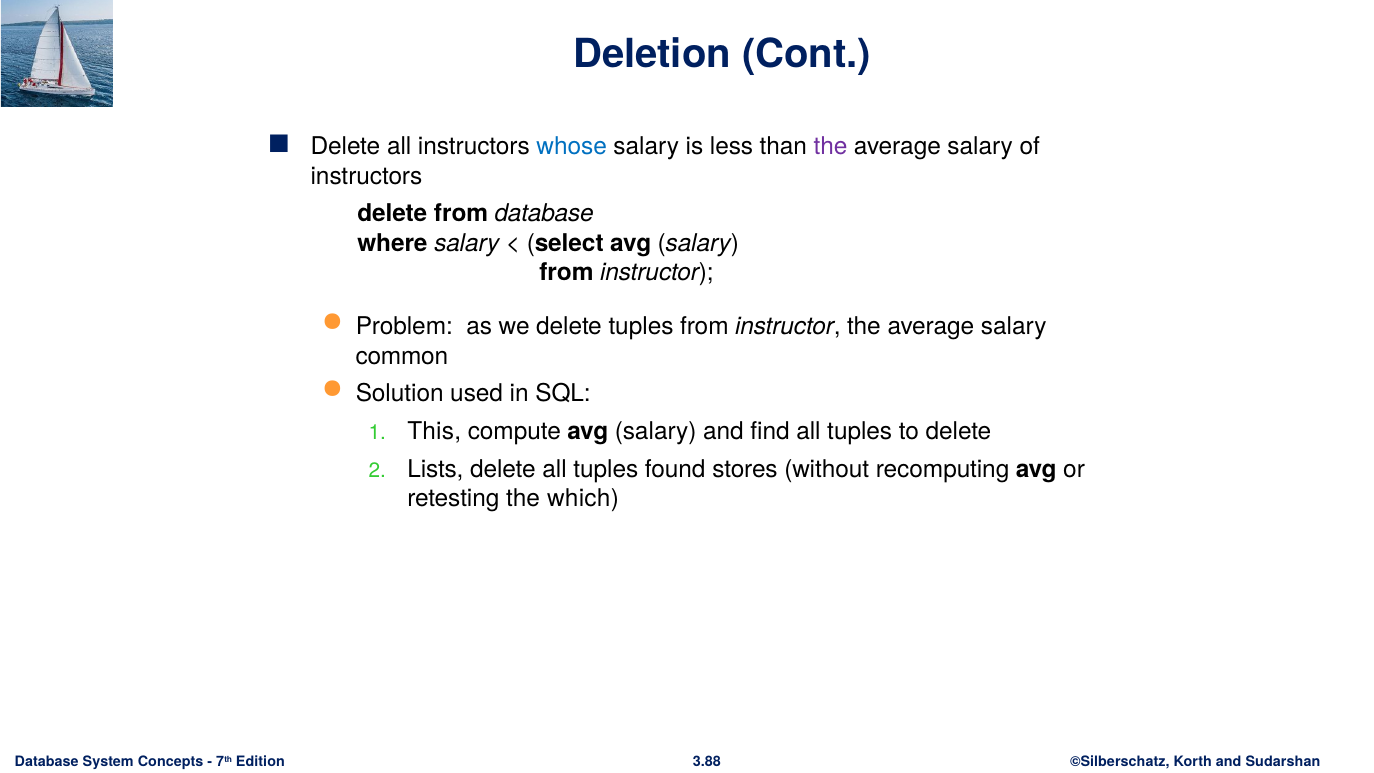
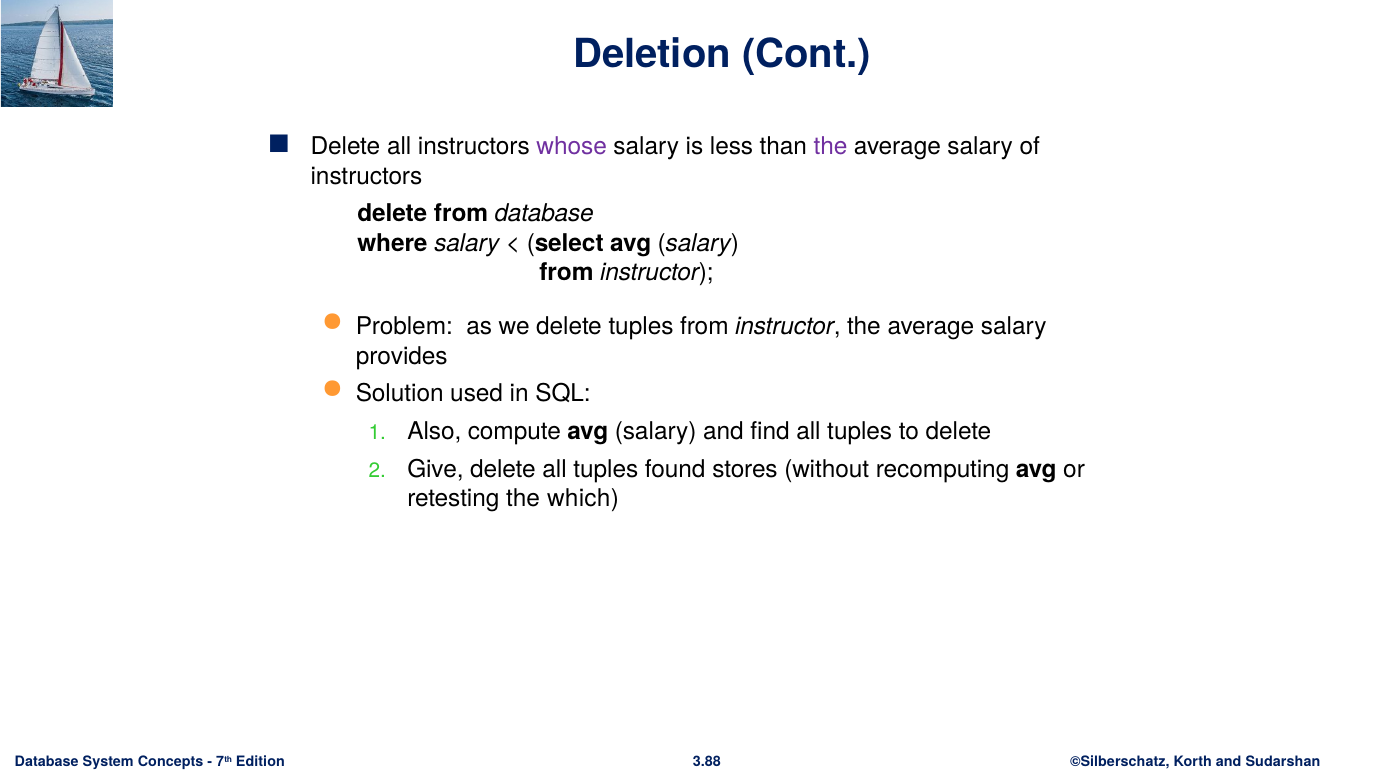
whose colour: blue -> purple
common: common -> provides
This: This -> Also
Lists: Lists -> Give
